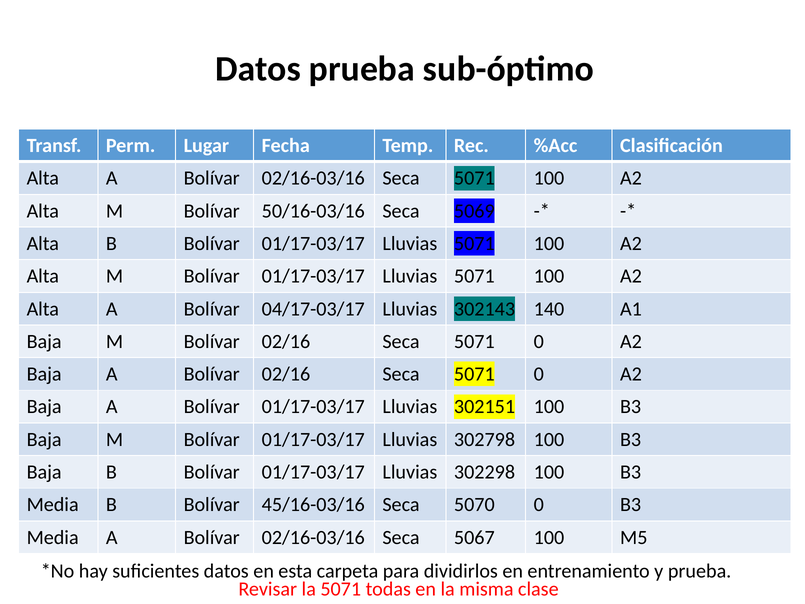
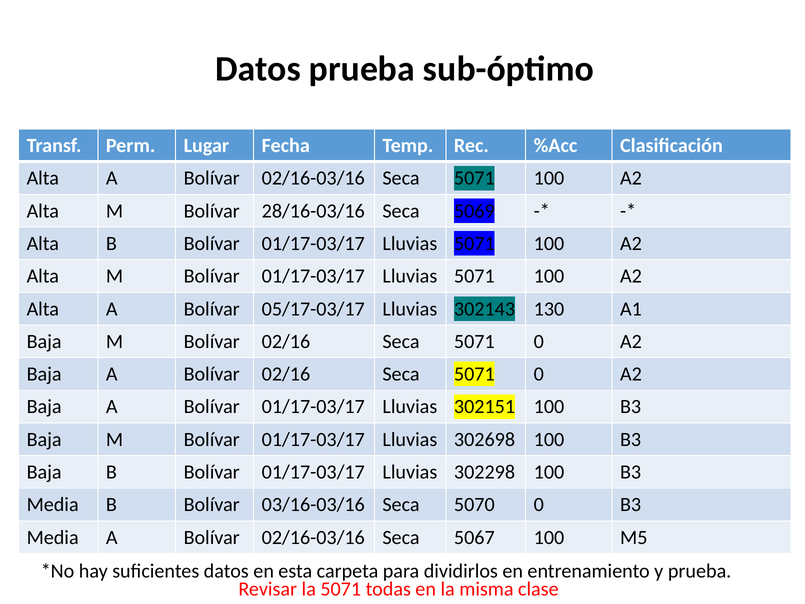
50/16-03/16: 50/16-03/16 -> 28/16-03/16
04/17-03/17: 04/17-03/17 -> 05/17-03/17
140: 140 -> 130
302798: 302798 -> 302698
45/16-03/16: 45/16-03/16 -> 03/16-03/16
